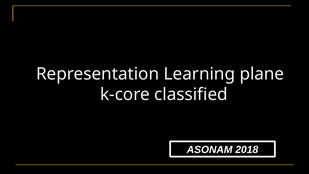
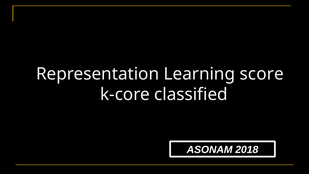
plane: plane -> score
